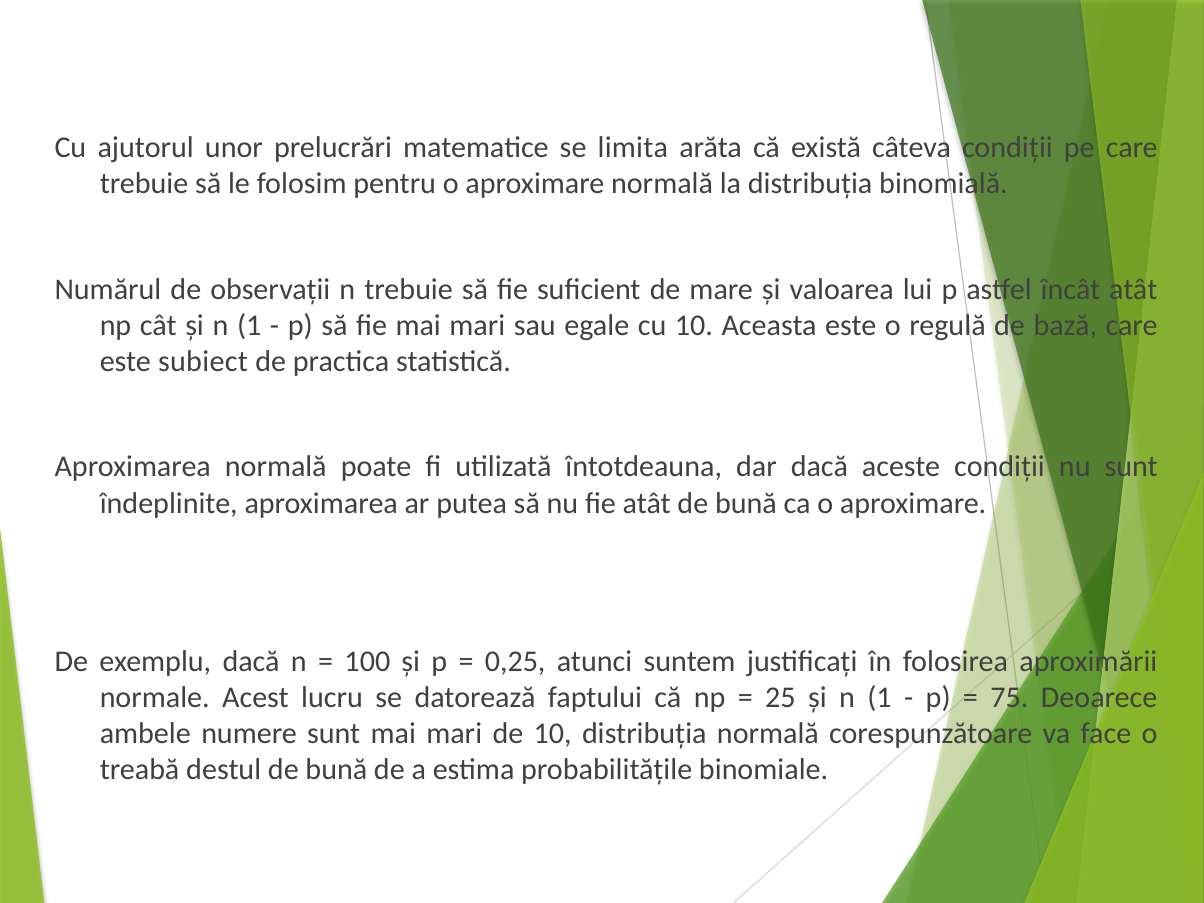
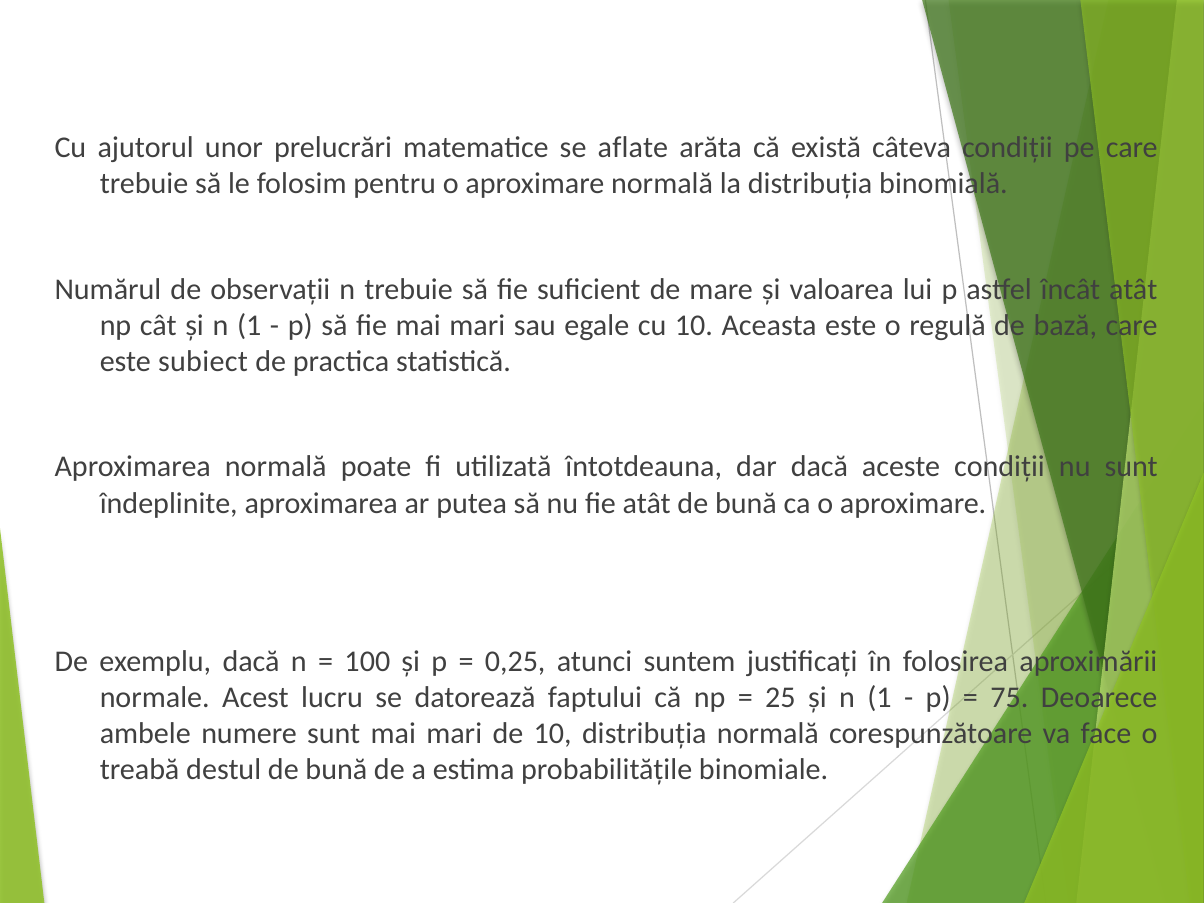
limita: limita -> aflate
